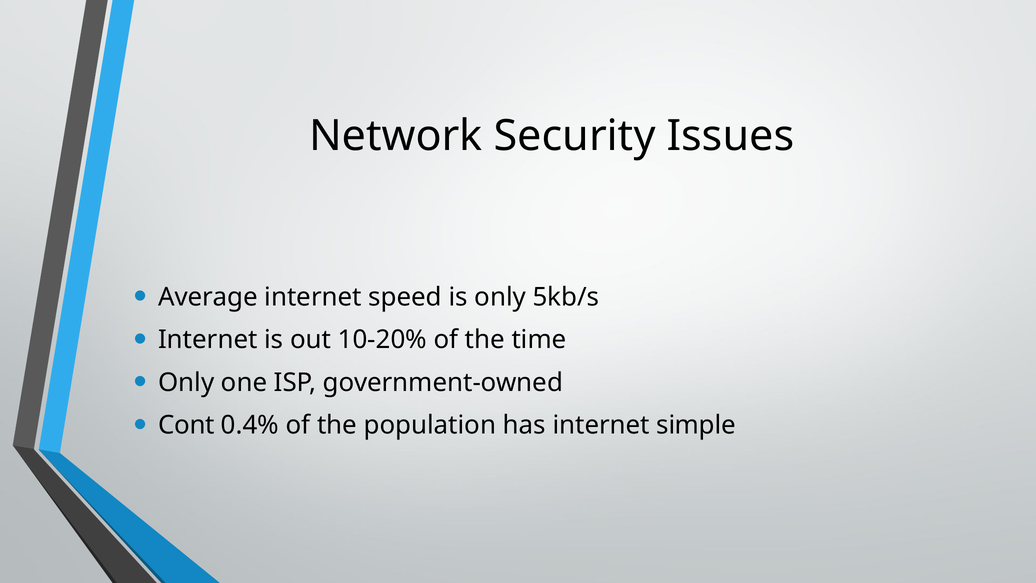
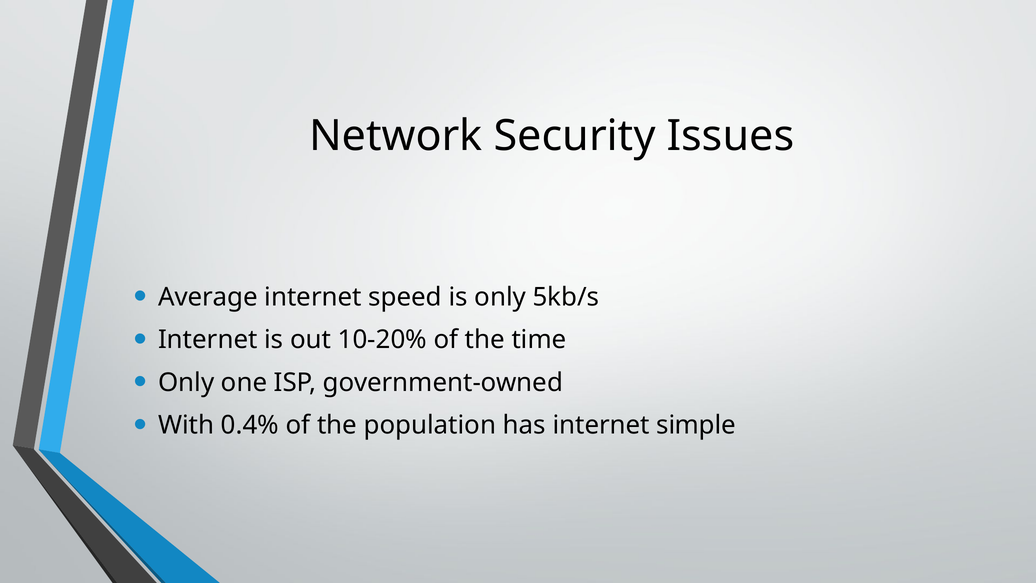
Cont: Cont -> With
